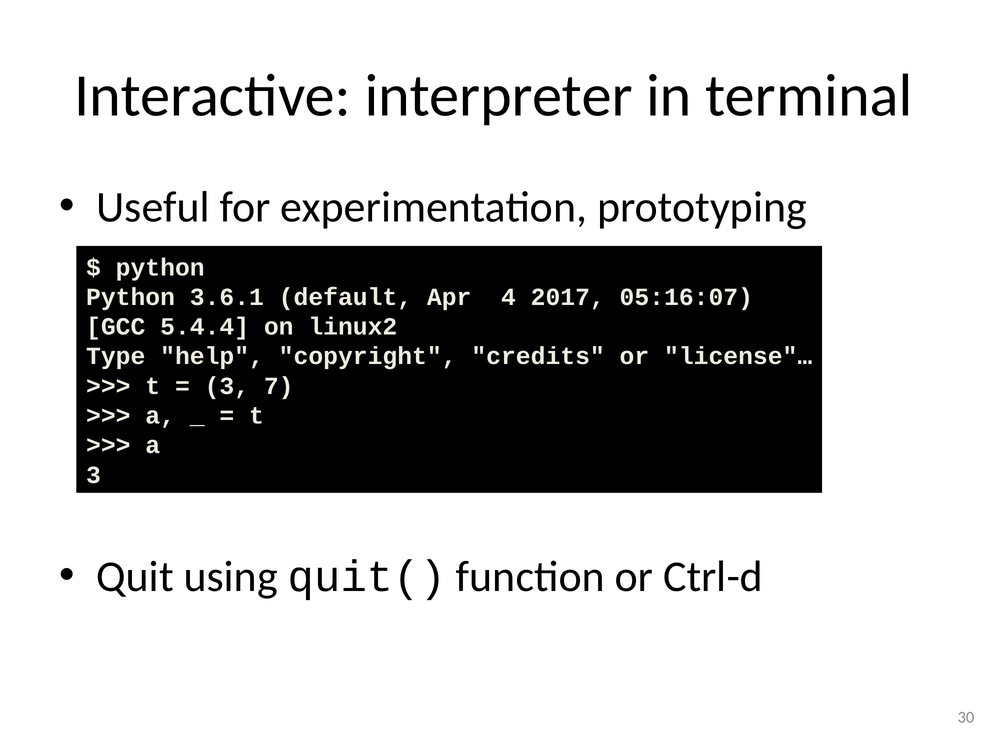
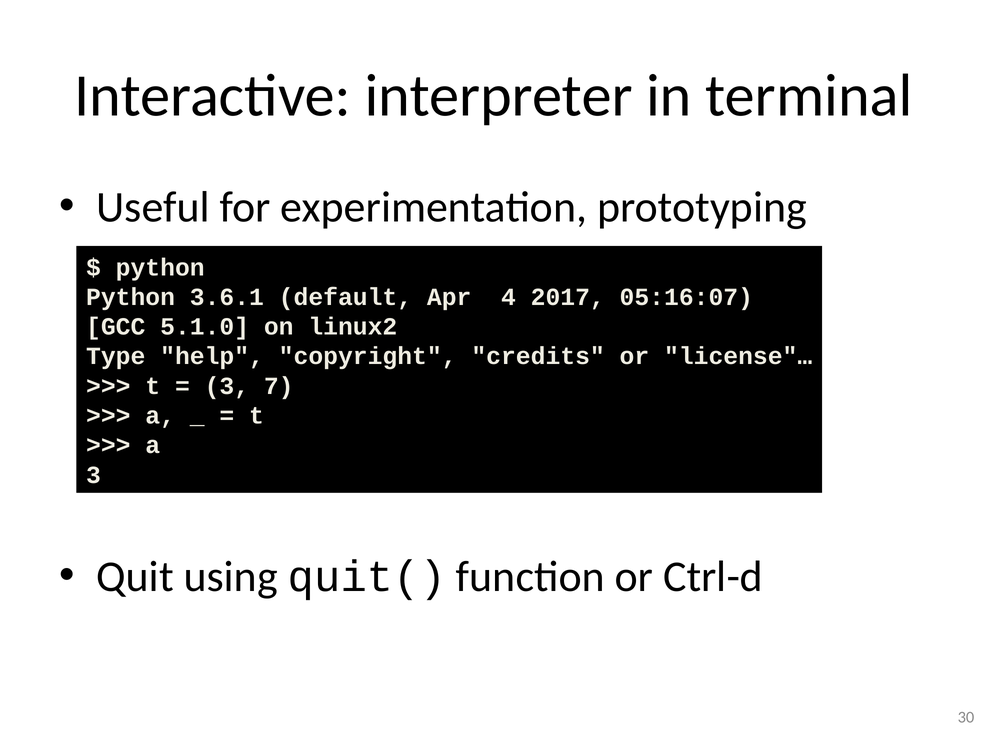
5.4.4: 5.4.4 -> 5.1.0
